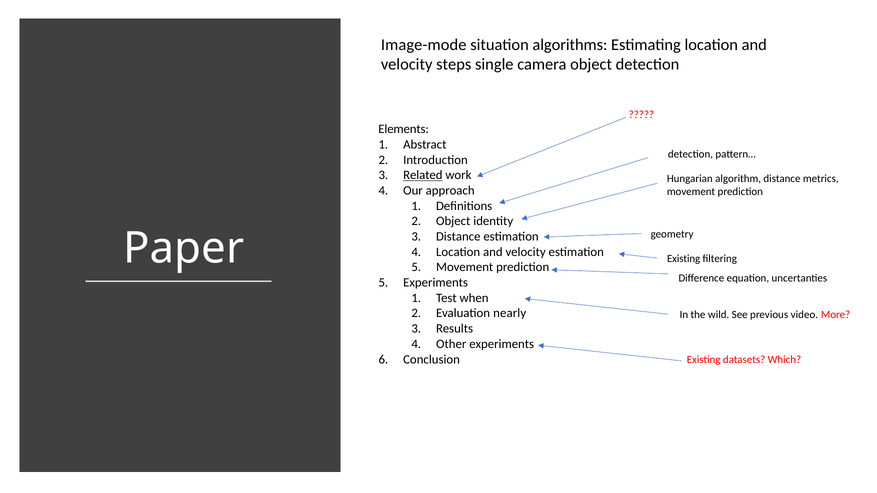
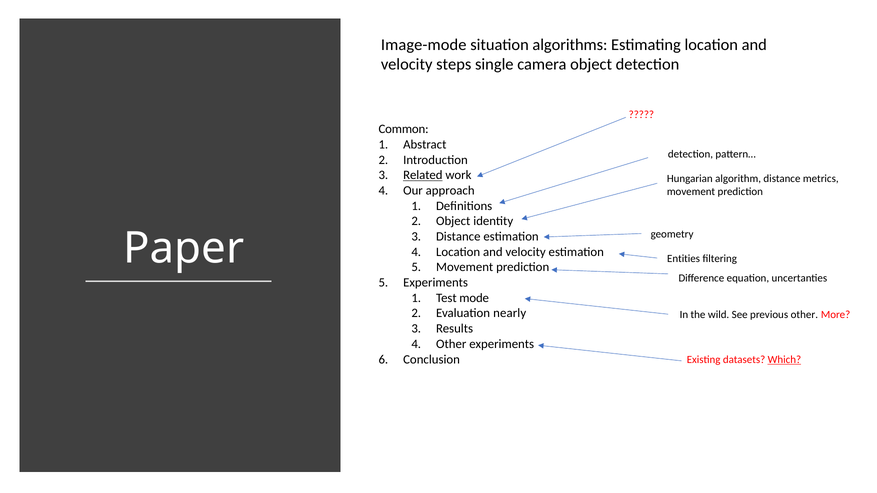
Elements: Elements -> Common
Existing at (684, 259): Existing -> Entities
when: when -> mode
previous video: video -> other
Which underline: none -> present
